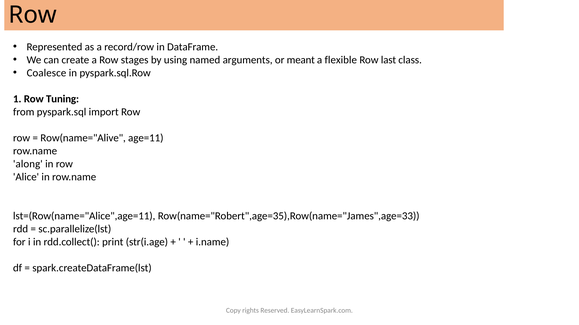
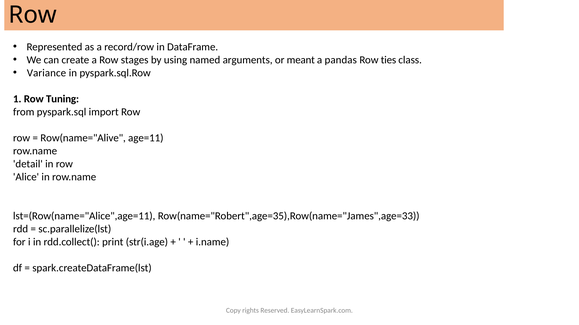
flexible: flexible -> pandas
last: last -> ties
Coalesce: Coalesce -> Variance
along: along -> detail
